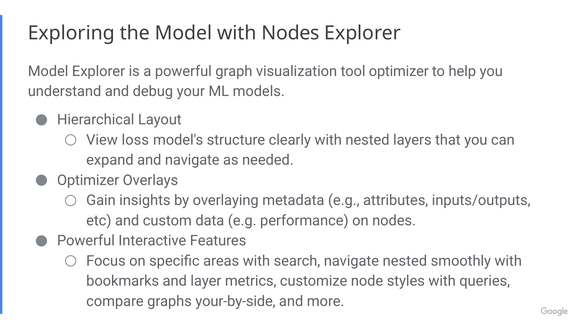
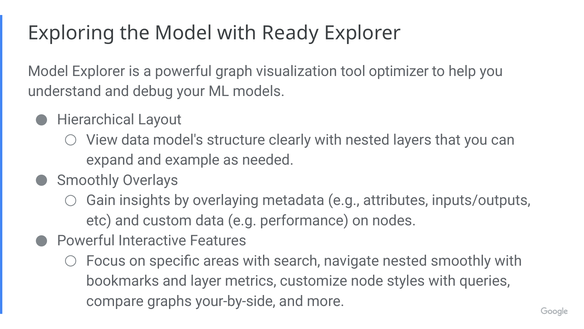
with Nodes: Nodes -> Ready
View loss: loss -> data
and navigate: navigate -> example
Optimizer at (88, 180): Optimizer -> Smoothly
